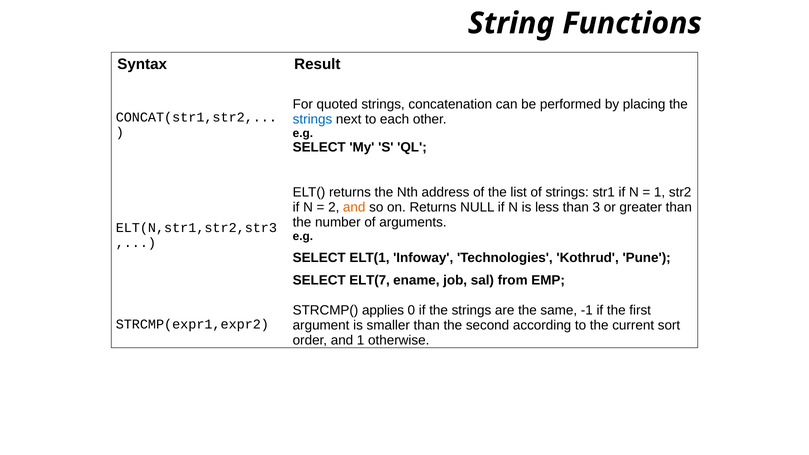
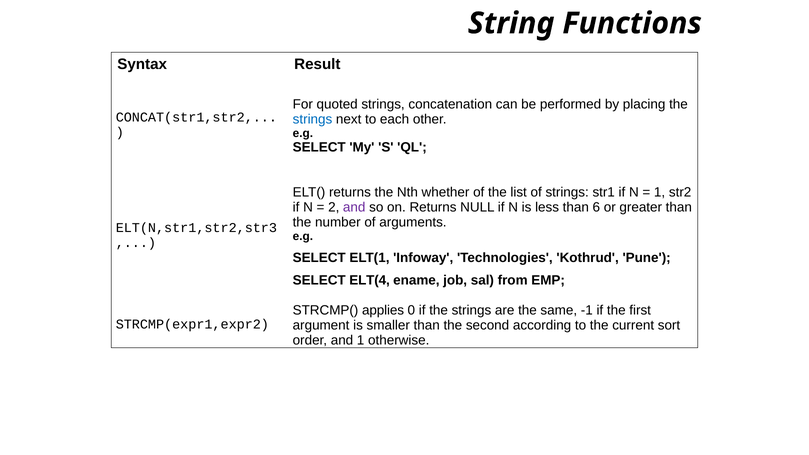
address: address -> whether
and at (354, 207) colour: orange -> purple
3: 3 -> 6
ELT(7: ELT(7 -> ELT(4
